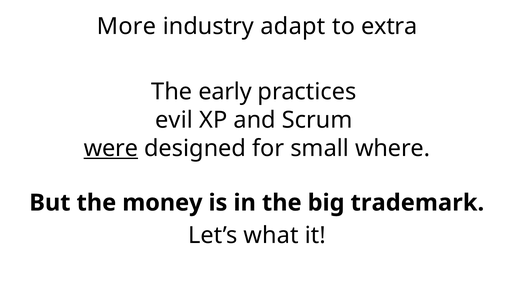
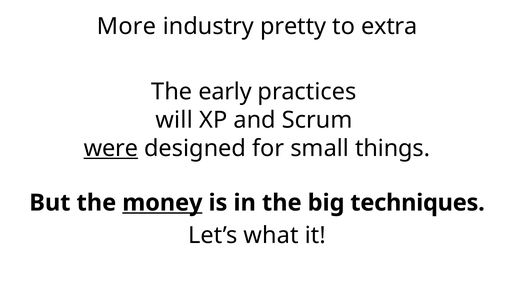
adapt: adapt -> pretty
evil: evil -> will
where: where -> things
money underline: none -> present
trademark: trademark -> techniques
